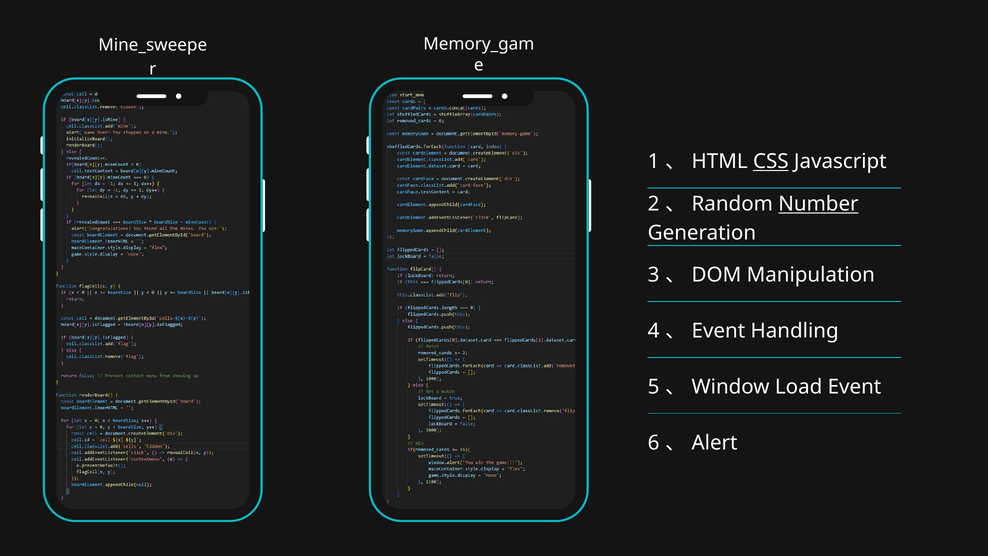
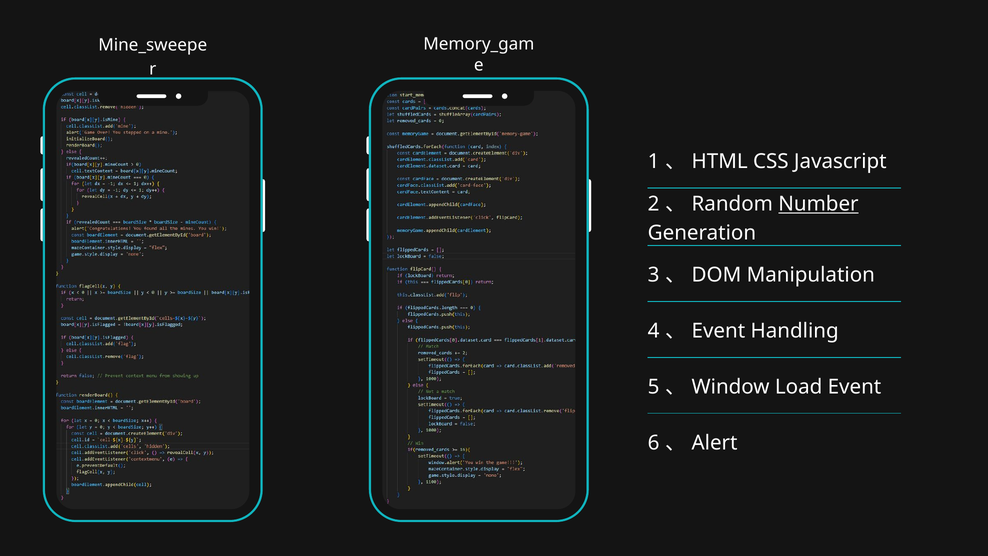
CSS underline: present -> none
